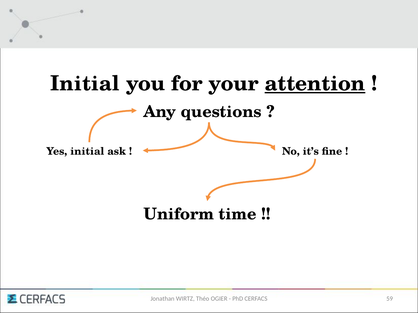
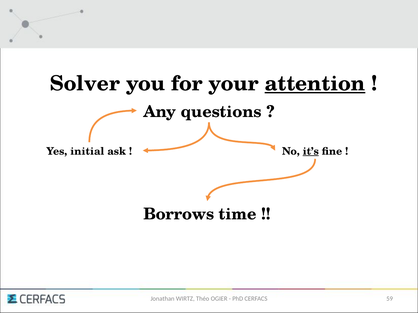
Initial at (85, 84): Initial -> Solver
it’s underline: none -> present
Uniform: Uniform -> Borrows
